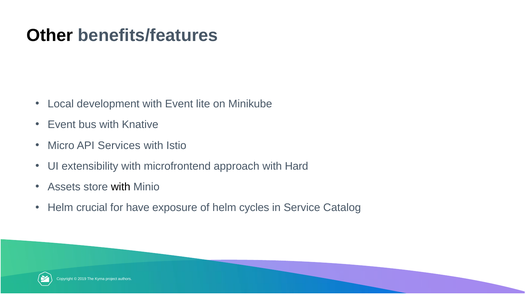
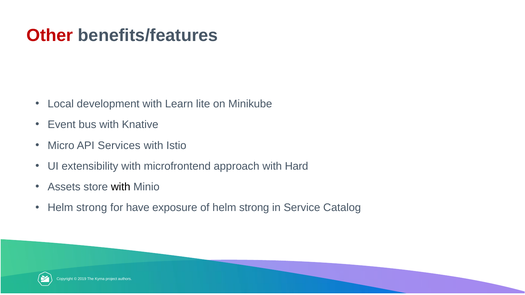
Other colour: black -> red
with Event: Event -> Learn
crucial at (92, 208): crucial -> strong
of helm cycles: cycles -> strong
